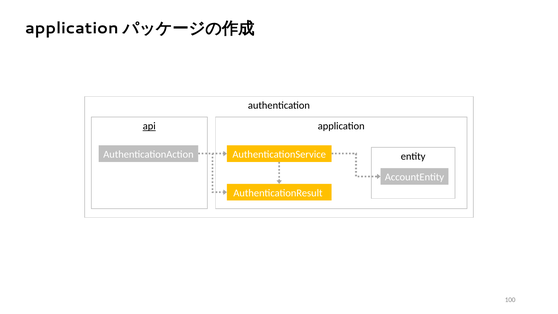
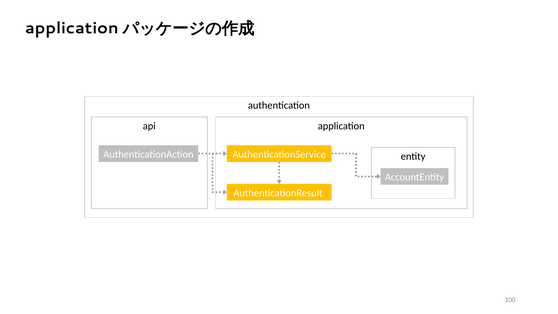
api underline: present -> none
